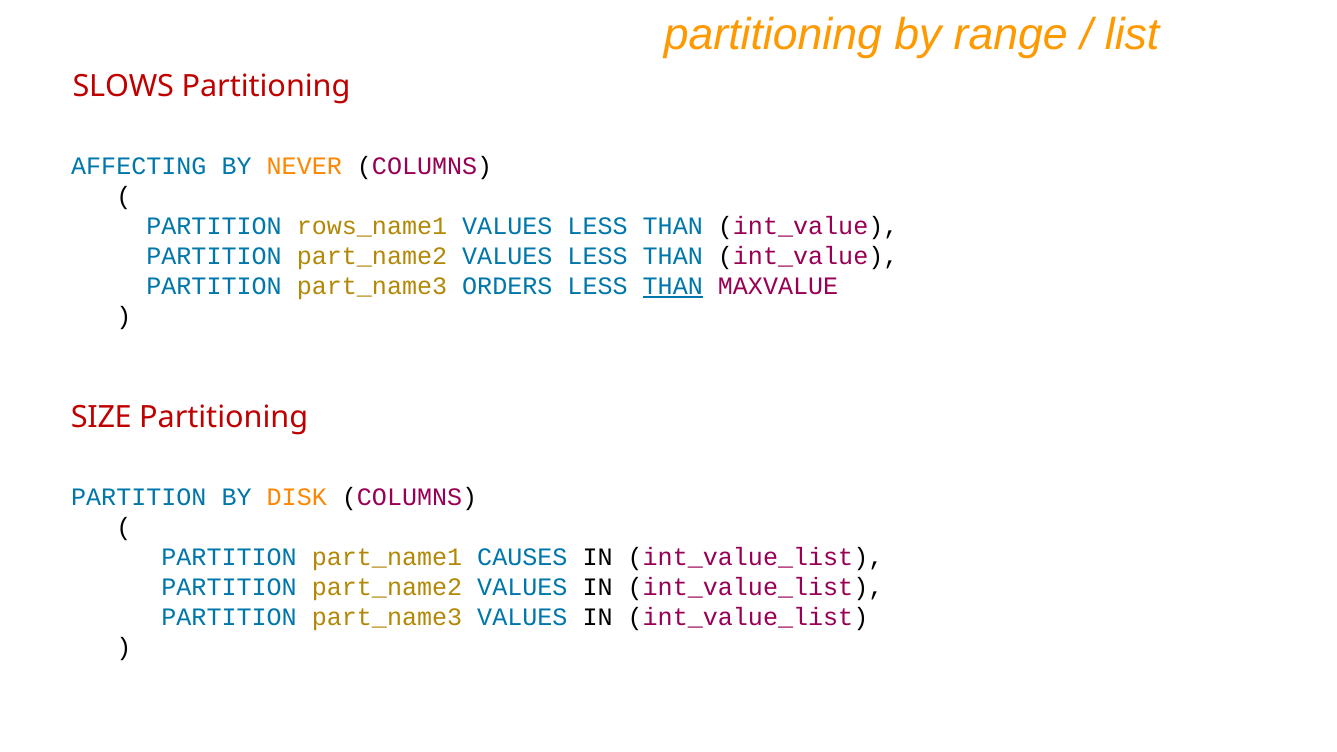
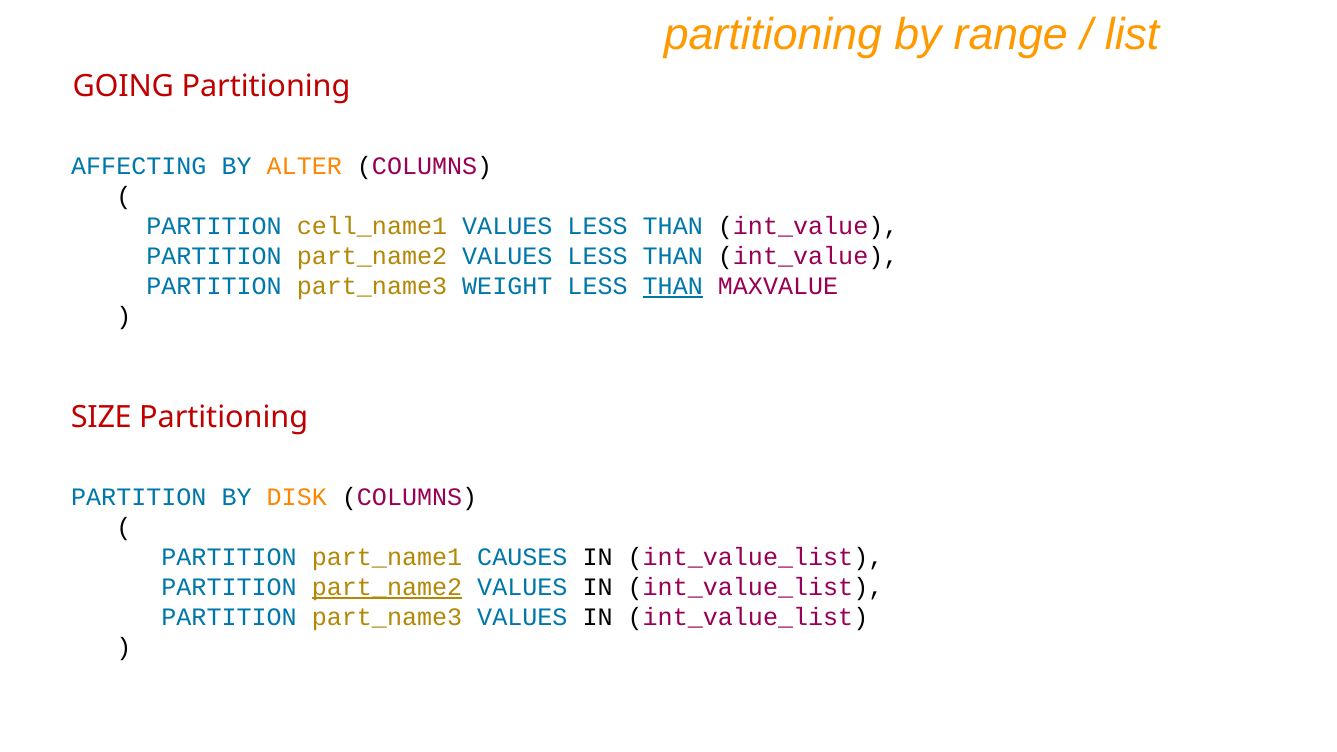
SLOWS: SLOWS -> GOING
NEVER: NEVER -> ALTER
rows_name1: rows_name1 -> cell_name1
ORDERS: ORDERS -> WEIGHT
part_name2 at (387, 587) underline: none -> present
